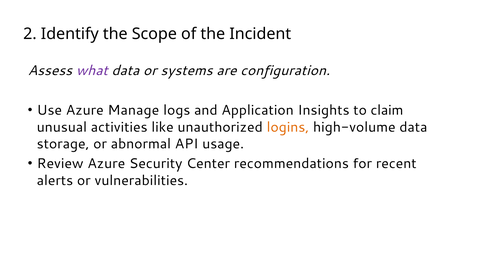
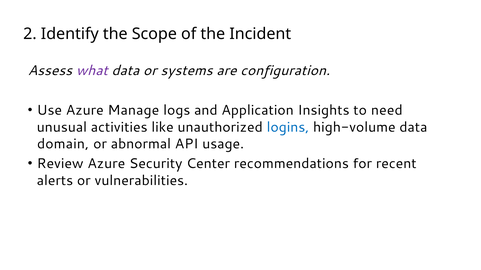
claim: claim -> need
logins colour: orange -> blue
storage: storage -> domain
